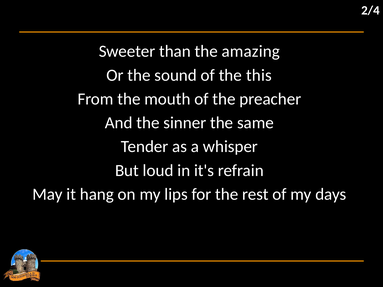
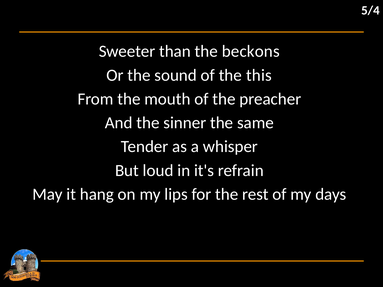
2/4: 2/4 -> 5/4
amazing: amazing -> beckons
